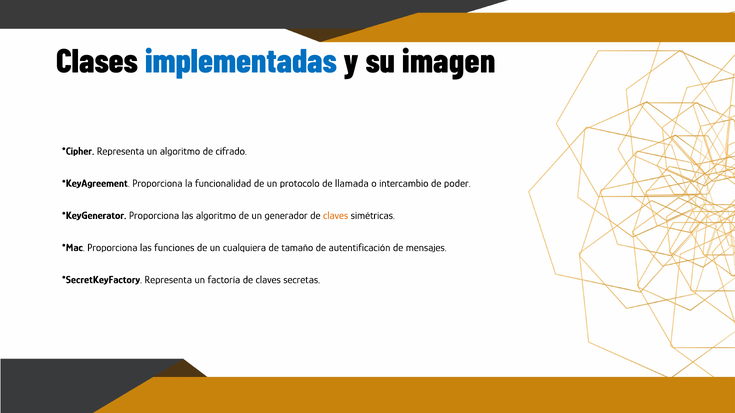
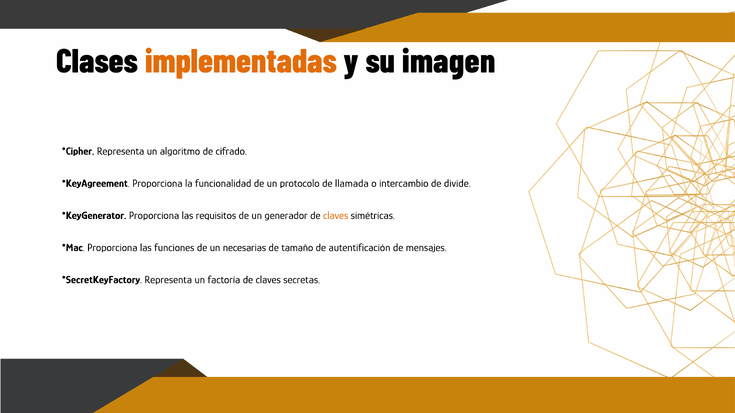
implementadas colour: blue -> orange
poder: poder -> divide
las algoritmo: algoritmo -> requisitos
cualquiera: cualquiera -> necesarias
